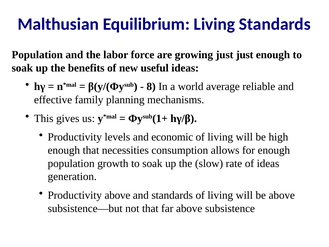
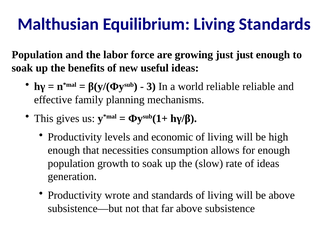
8: 8 -> 3
world average: average -> reliable
Productivity above: above -> wrote
